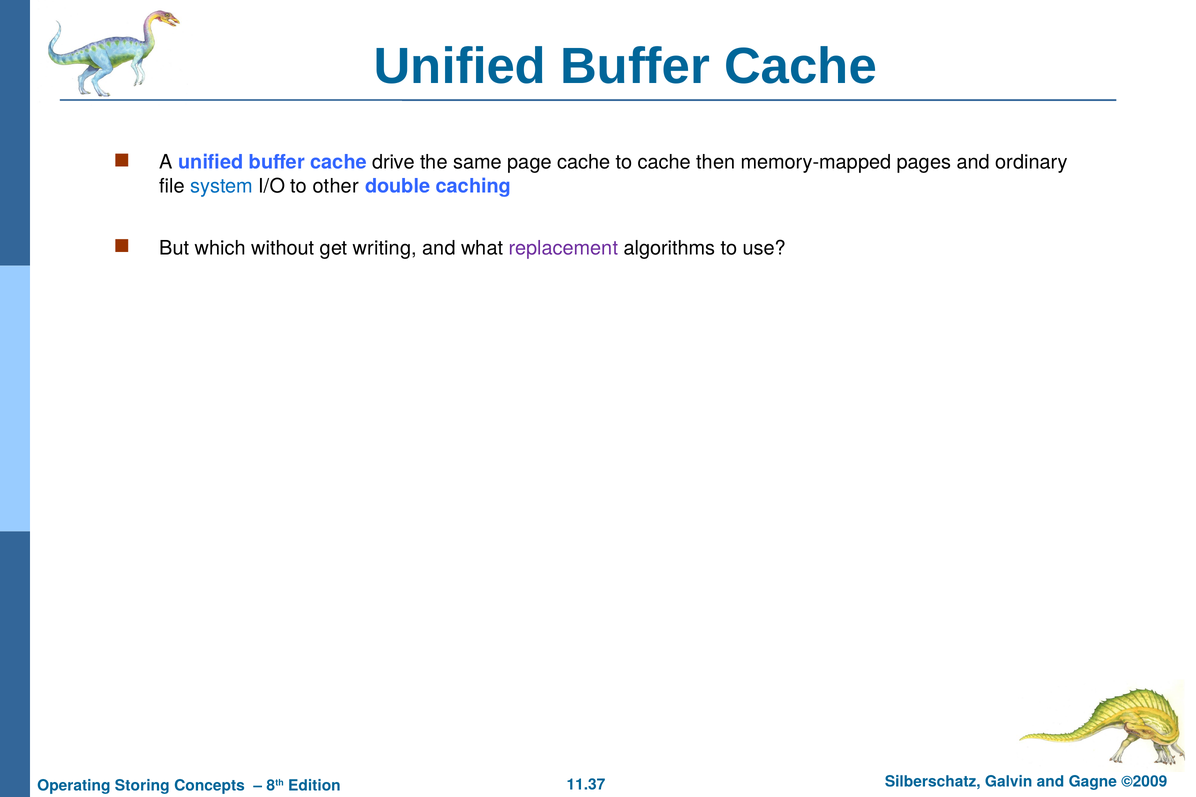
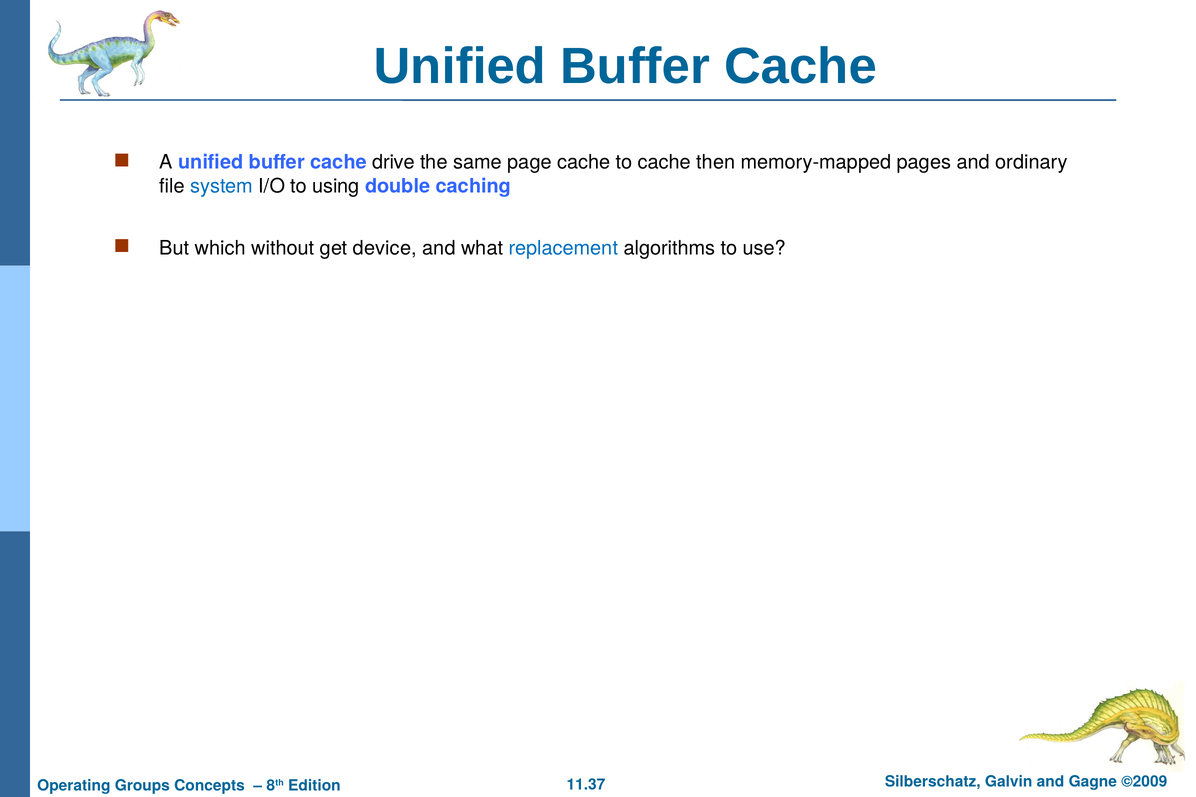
other: other -> using
writing: writing -> device
replacement colour: purple -> blue
Storing: Storing -> Groups
